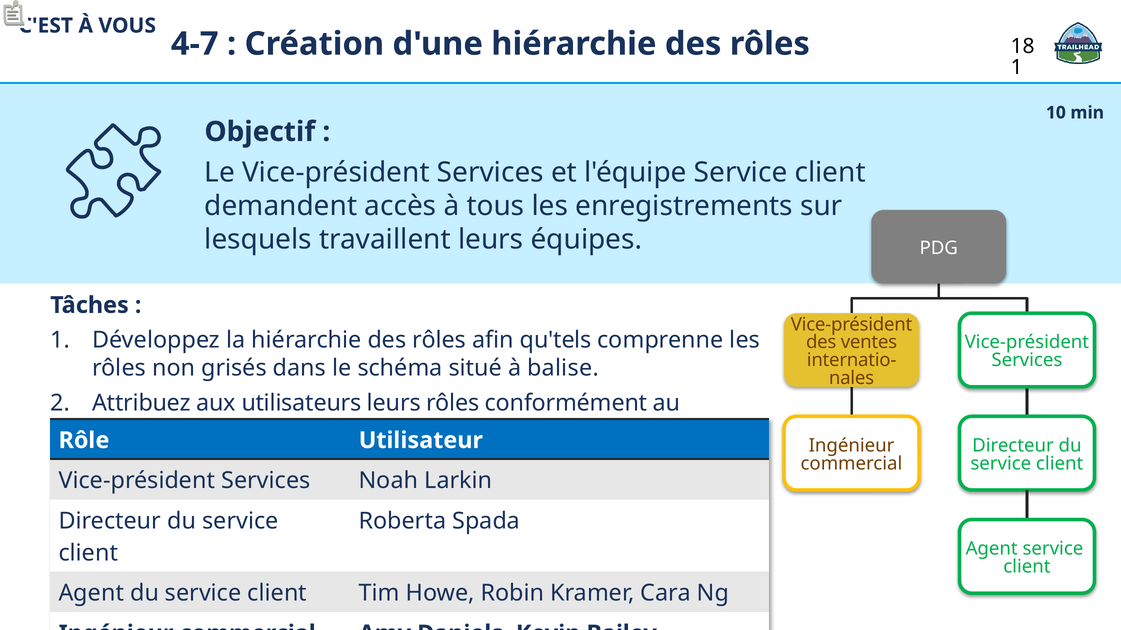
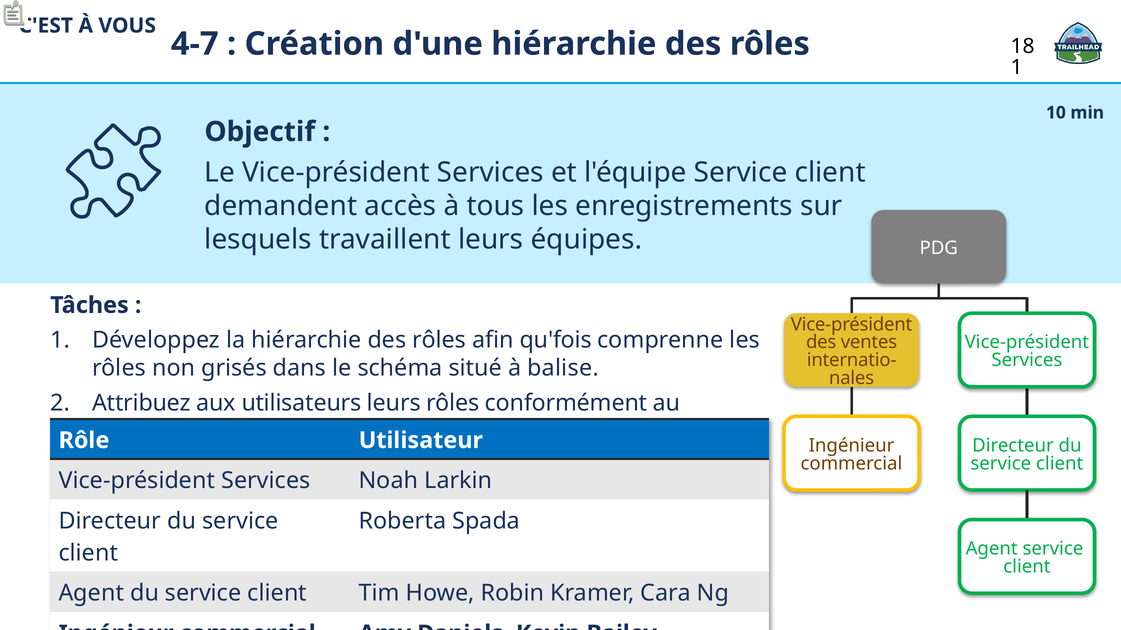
qu'tels: qu'tels -> qu'fois
